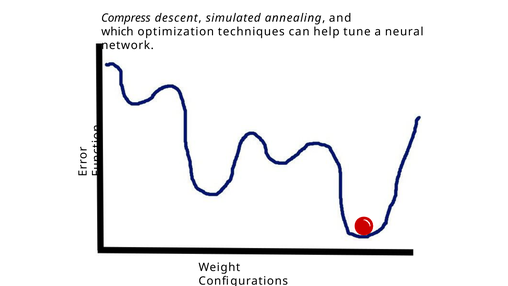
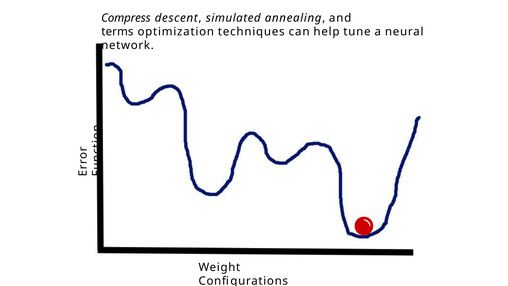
which: which -> terms
